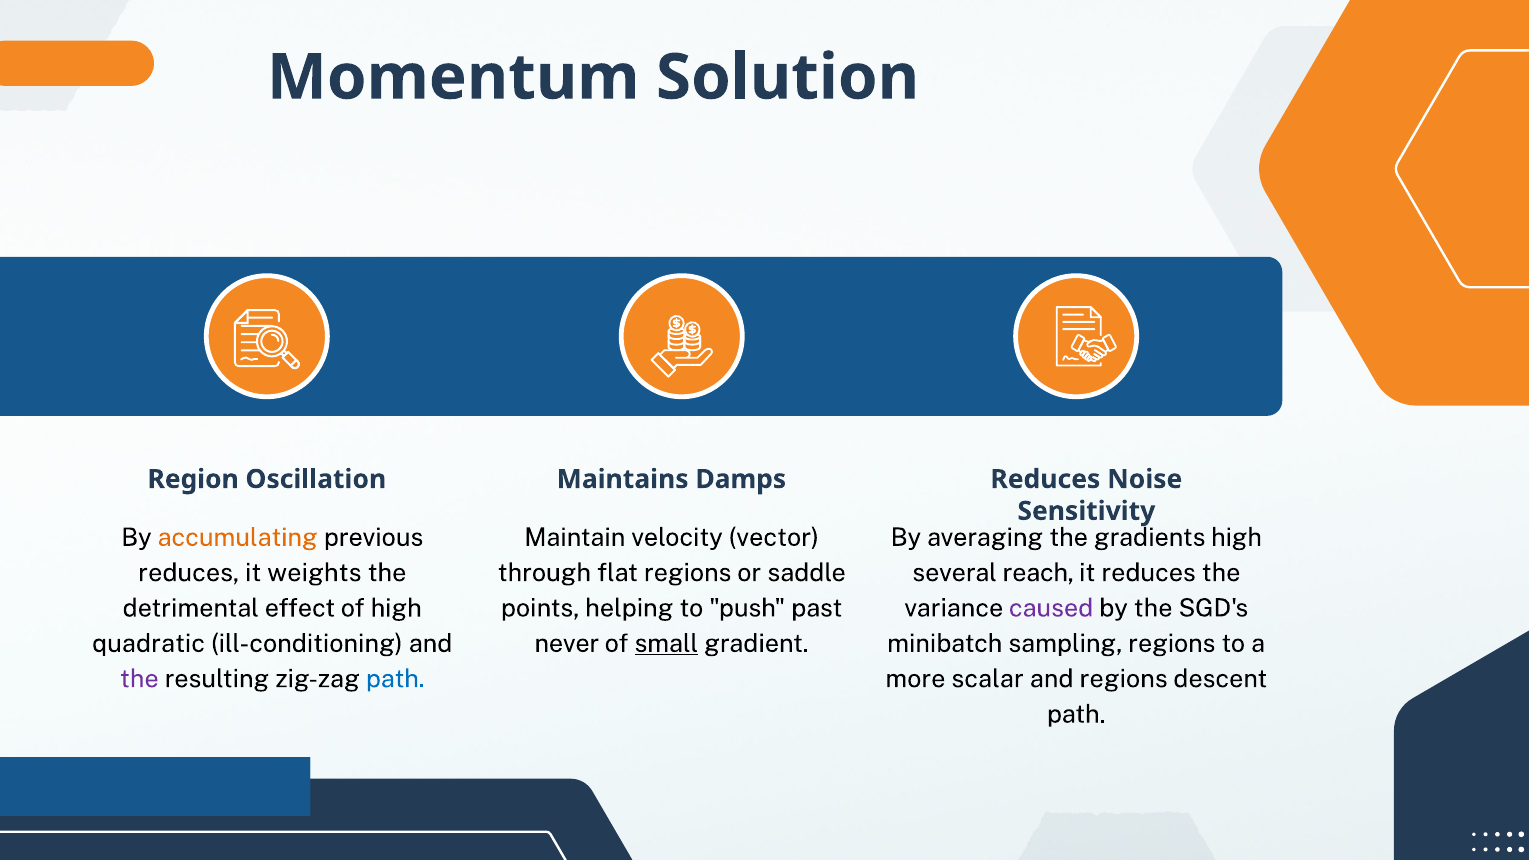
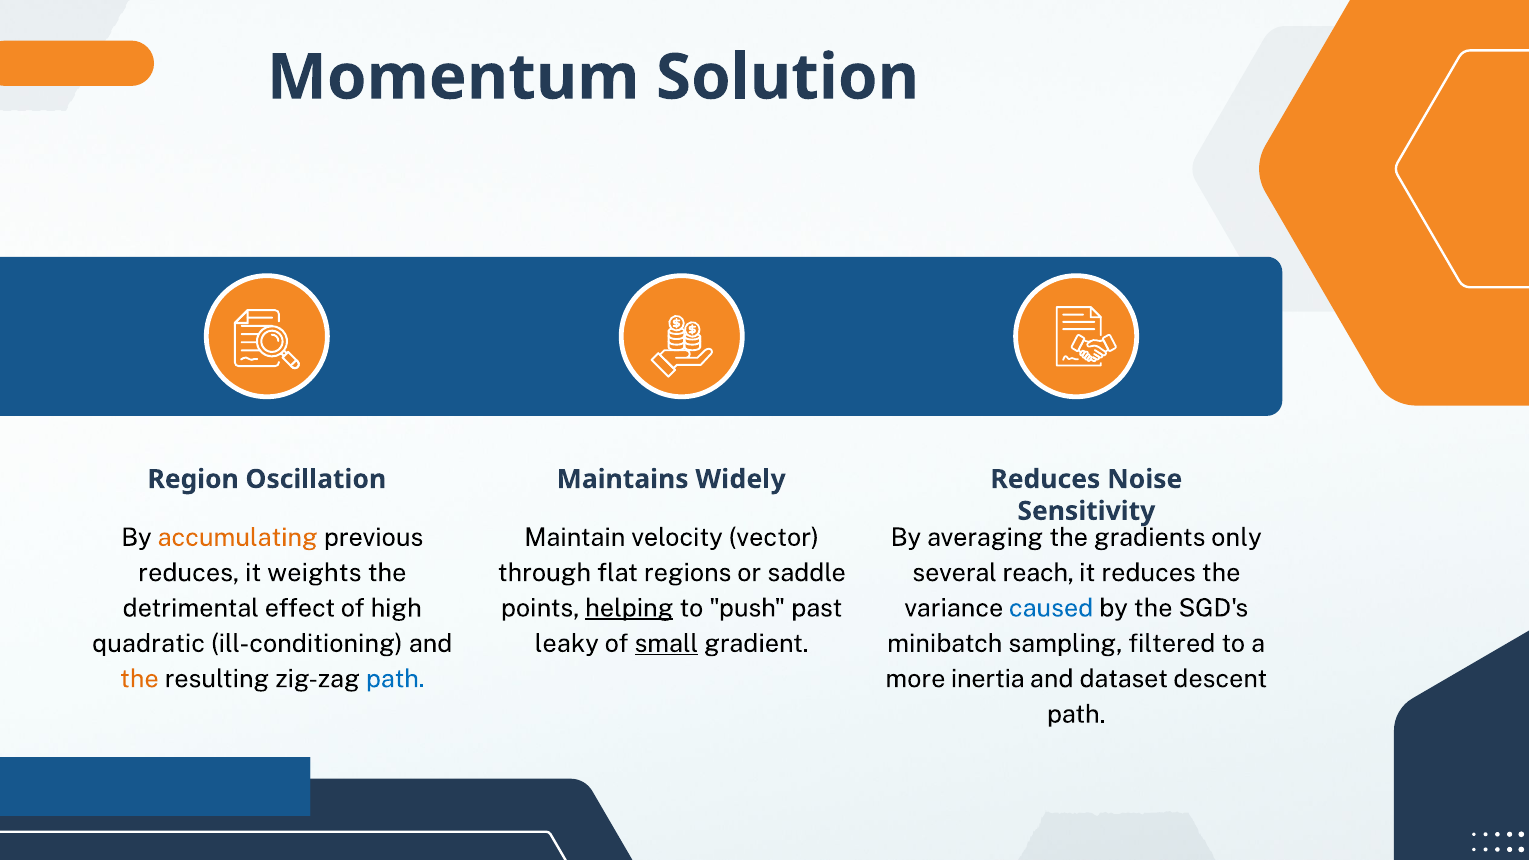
Damps: Damps -> Widely
gradients high: high -> only
helping underline: none -> present
caused colour: purple -> blue
never: never -> leaky
sampling regions: regions -> filtered
the at (139, 679) colour: purple -> orange
scalar: scalar -> inertia
and regions: regions -> dataset
